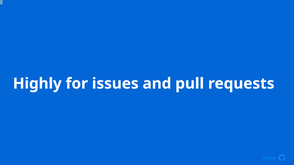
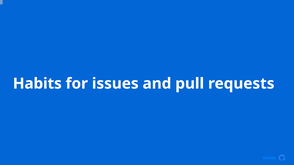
Highly: Highly -> Habits
